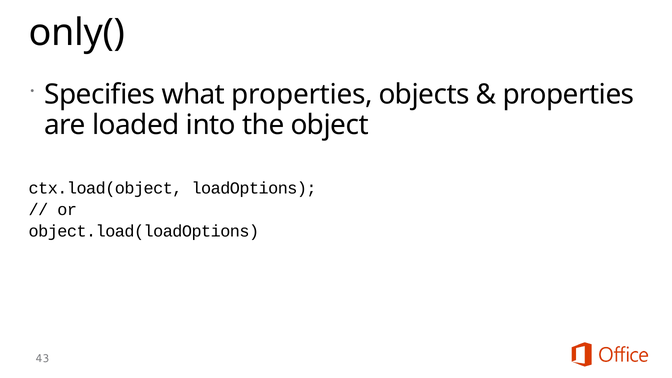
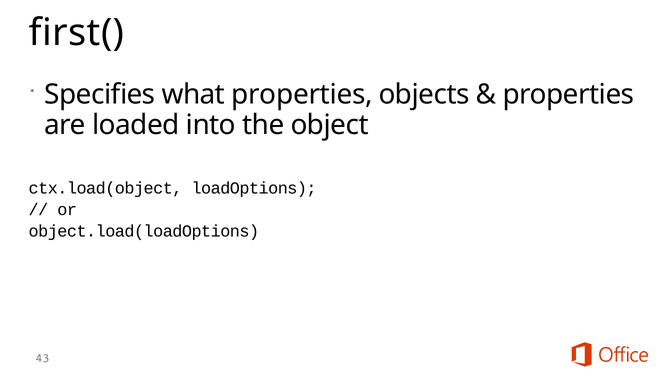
only(: only( -> first(
